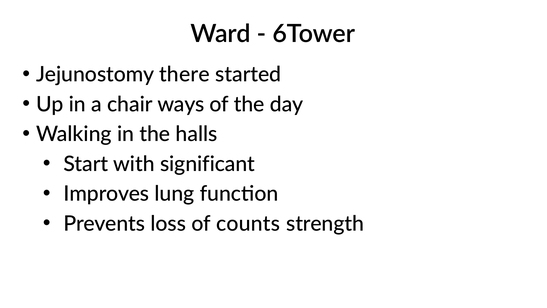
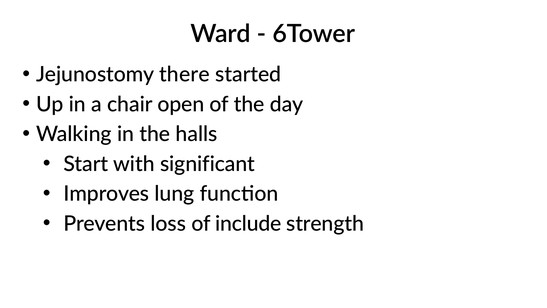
ways: ways -> open
counts: counts -> include
